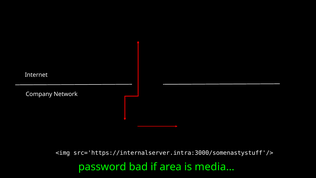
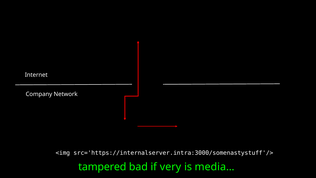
password: password -> tampered
area: area -> very
